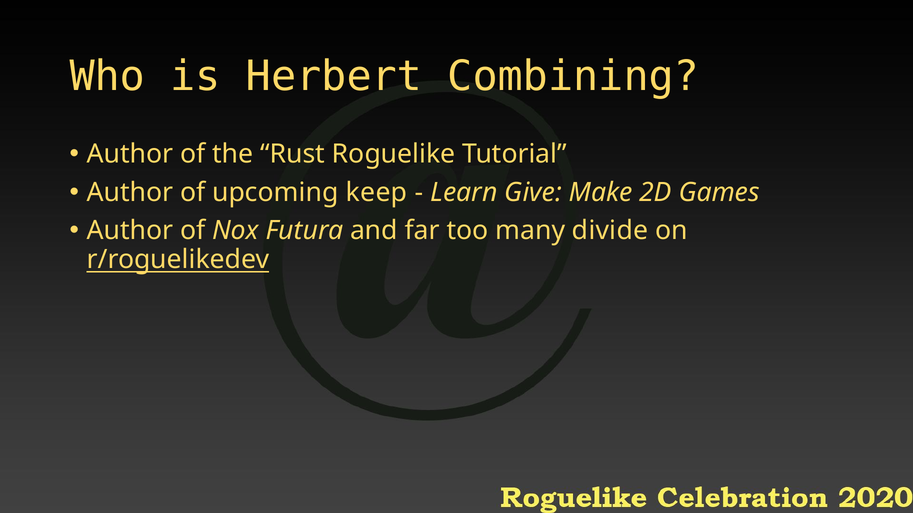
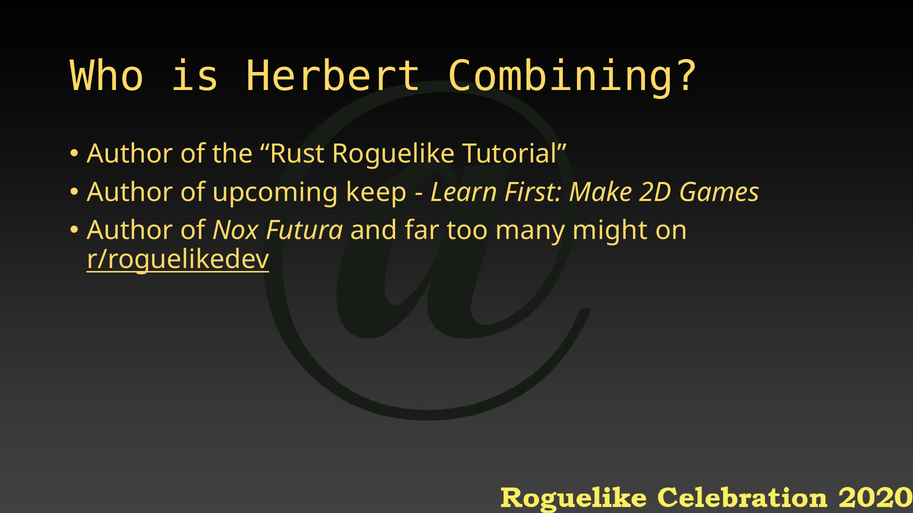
Give: Give -> First
divide: divide -> might
